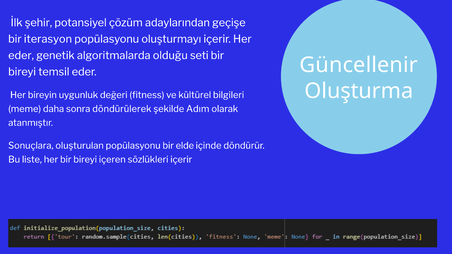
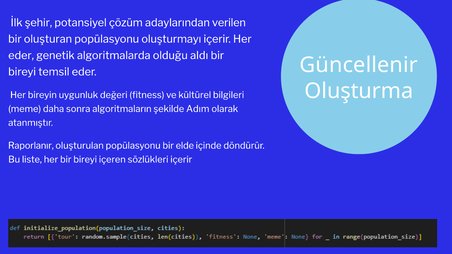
geçişe: geçişe -> verilen
iterasyon: iterasyon -> oluşturan
seti: seti -> aldı
döndürülerek: döndürülerek -> algoritmaların
Sonuçlara: Sonuçlara -> Raporlanır
